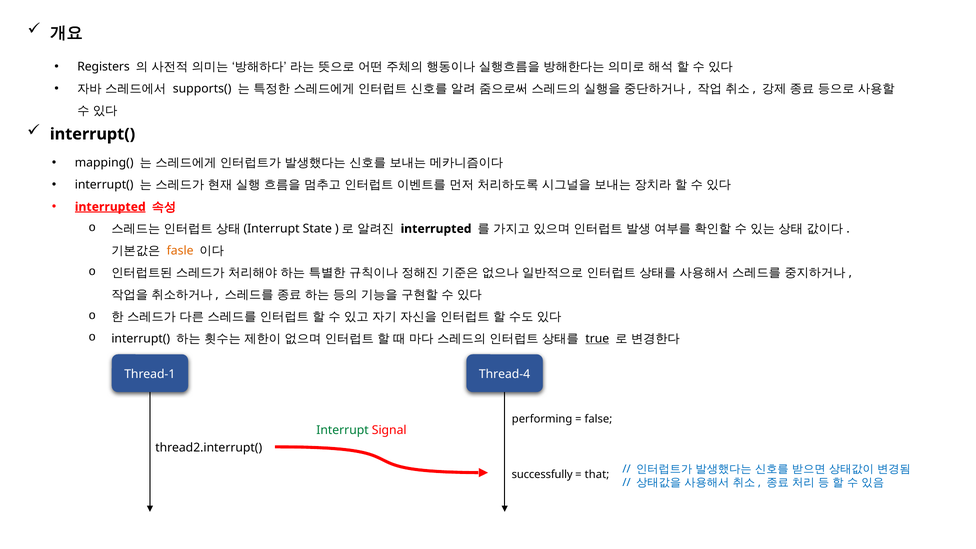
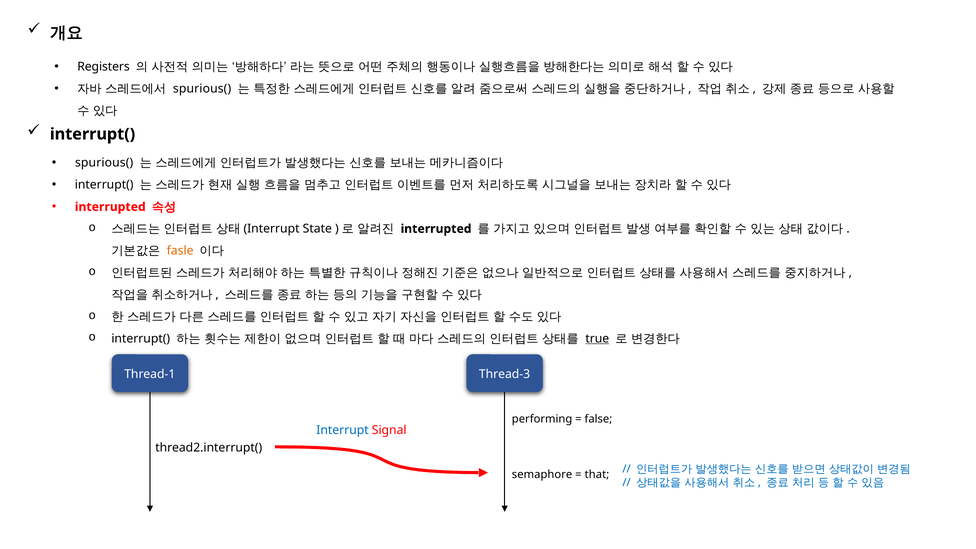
supports( at (202, 89): supports( -> spurious(
mapping( at (104, 163): mapping( -> spurious(
interrupted at (110, 207) underline: present -> none
Thread-4: Thread-4 -> Thread-3
Interrupt colour: green -> blue
successfully: successfully -> semaphore
